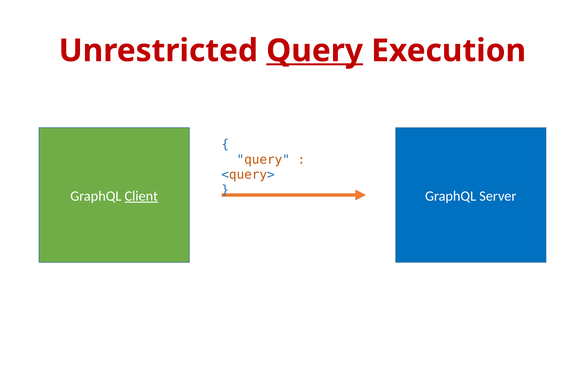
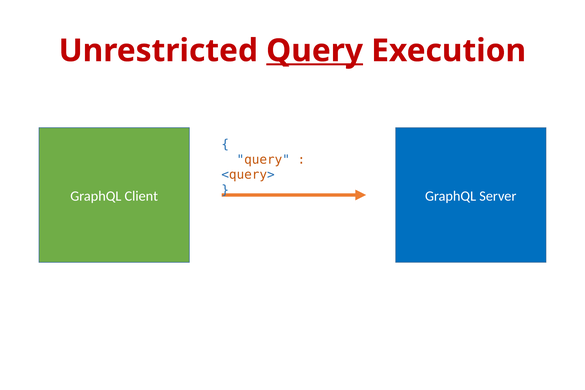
Client underline: present -> none
